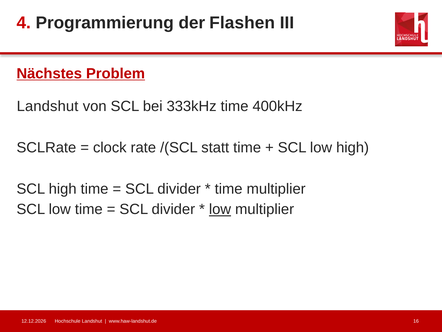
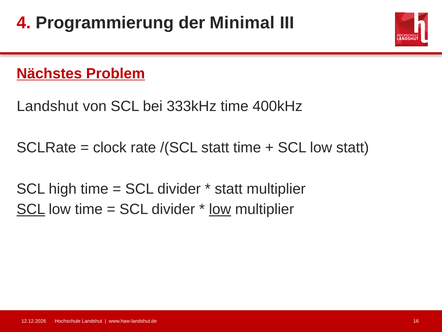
Flashen: Flashen -> Minimal
low high: high -> statt
time at (229, 189): time -> statt
SCL at (31, 209) underline: none -> present
